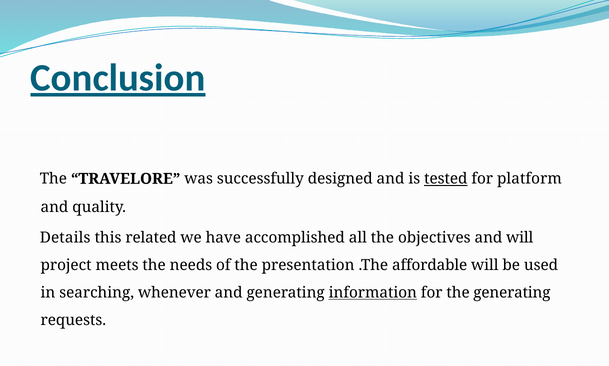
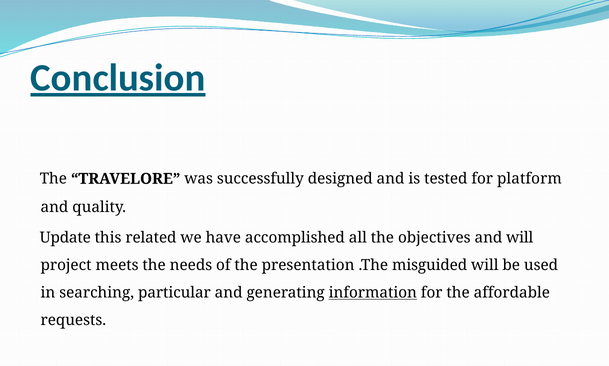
tested underline: present -> none
Details: Details -> Update
affordable: affordable -> misguided
whenever: whenever -> particular
the generating: generating -> affordable
